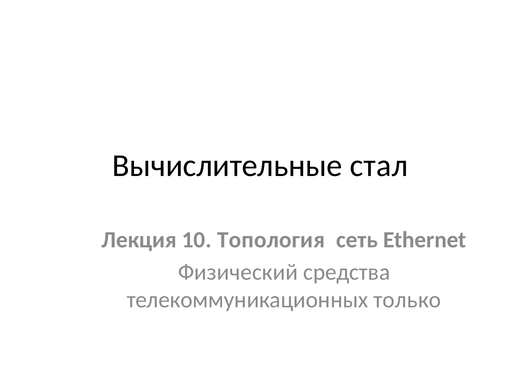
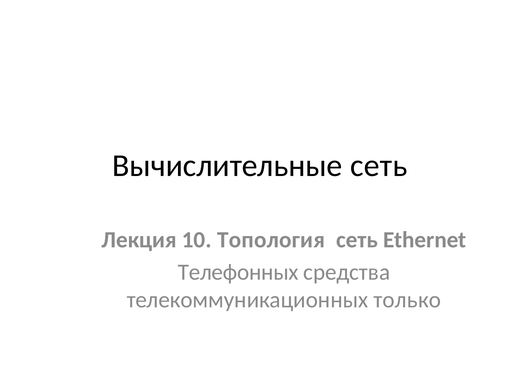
Вычислительные стал: стал -> сеть
Физический: Физический -> Телефонных
